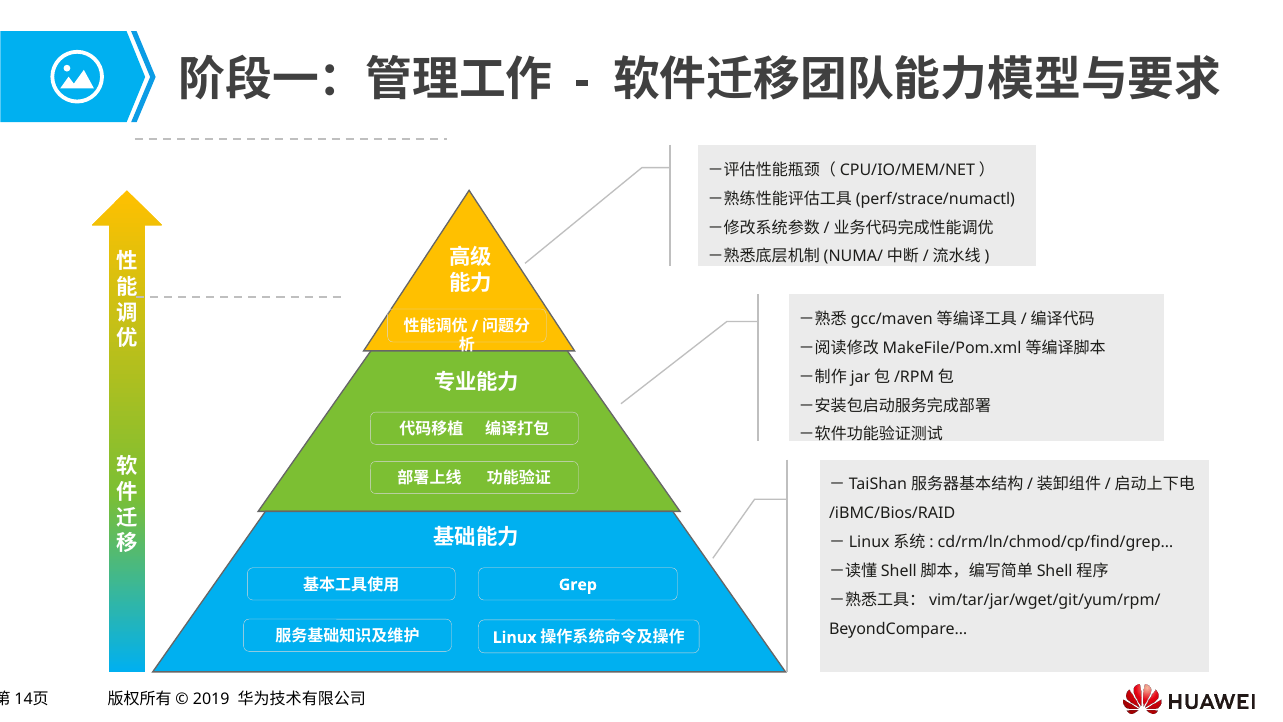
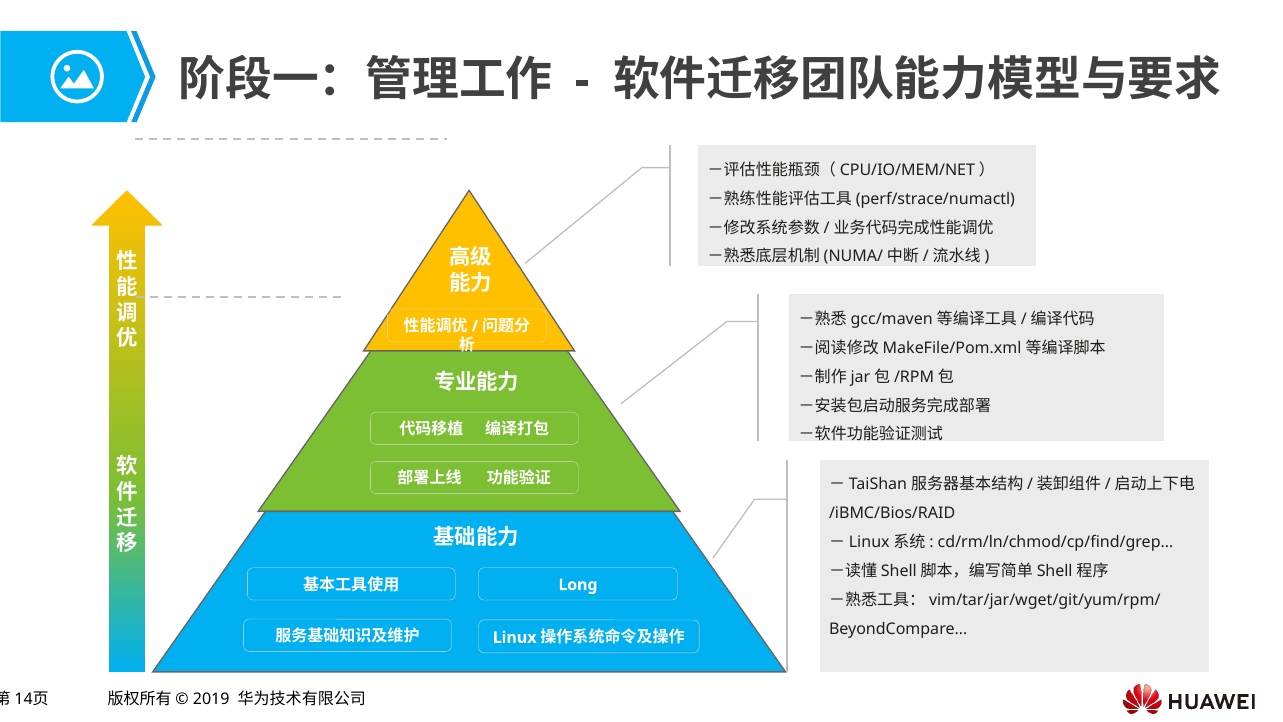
Grep: Grep -> Long
